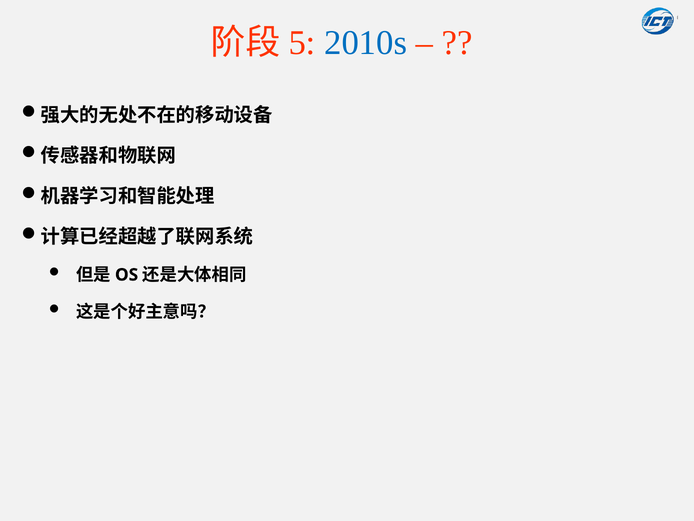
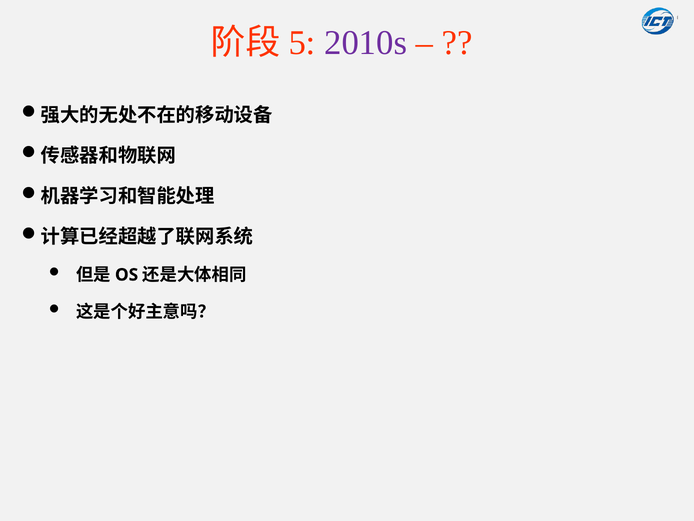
2010s colour: blue -> purple
